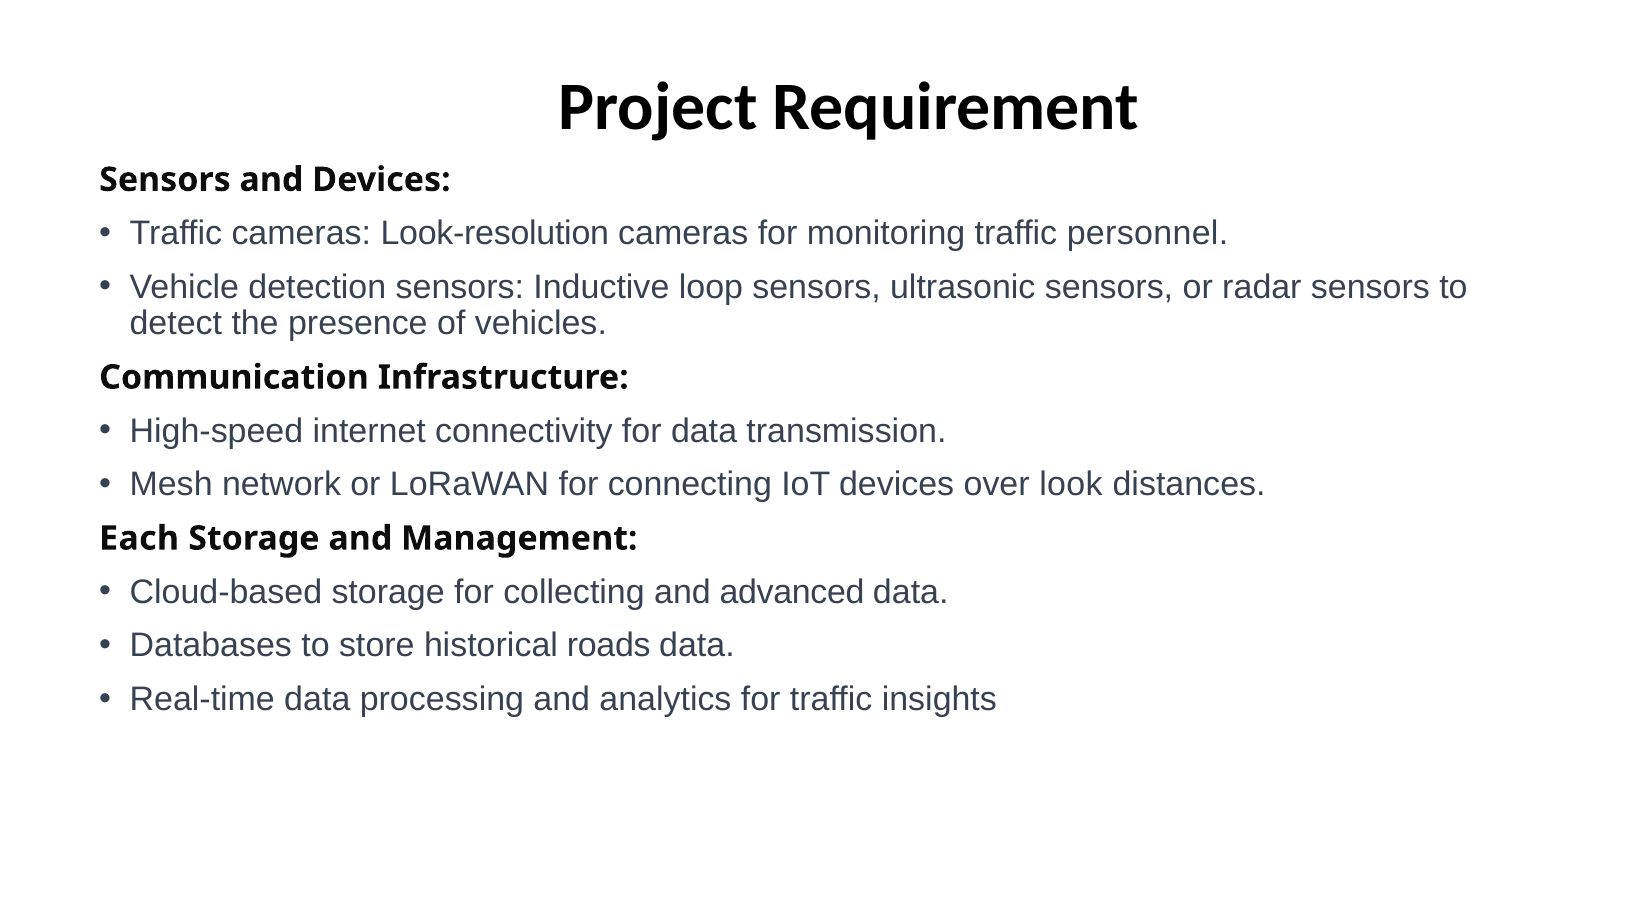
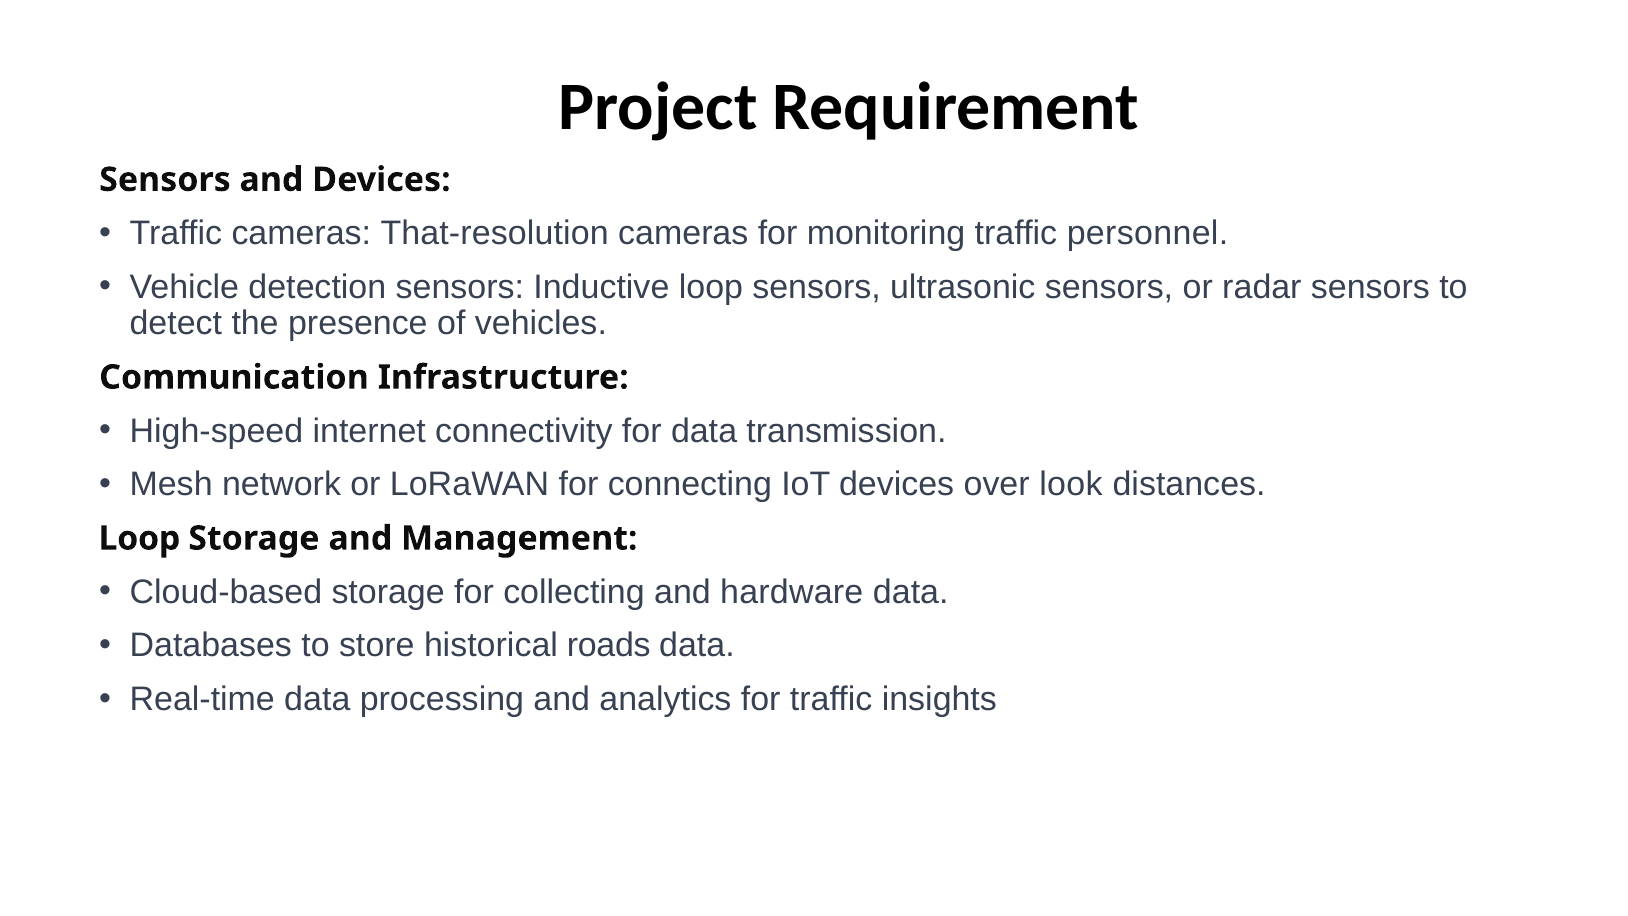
Look-resolution: Look-resolution -> That-resolution
Each at (139, 538): Each -> Loop
advanced: advanced -> hardware
